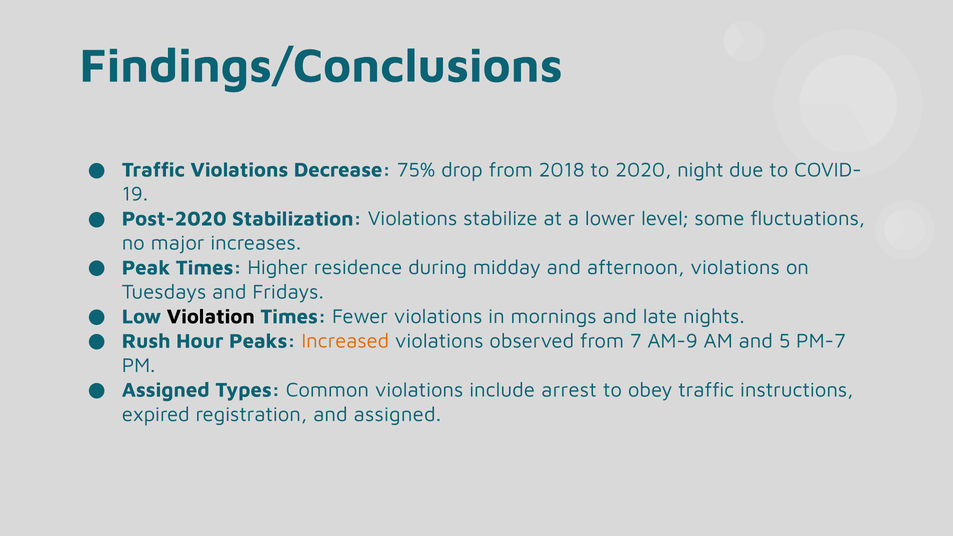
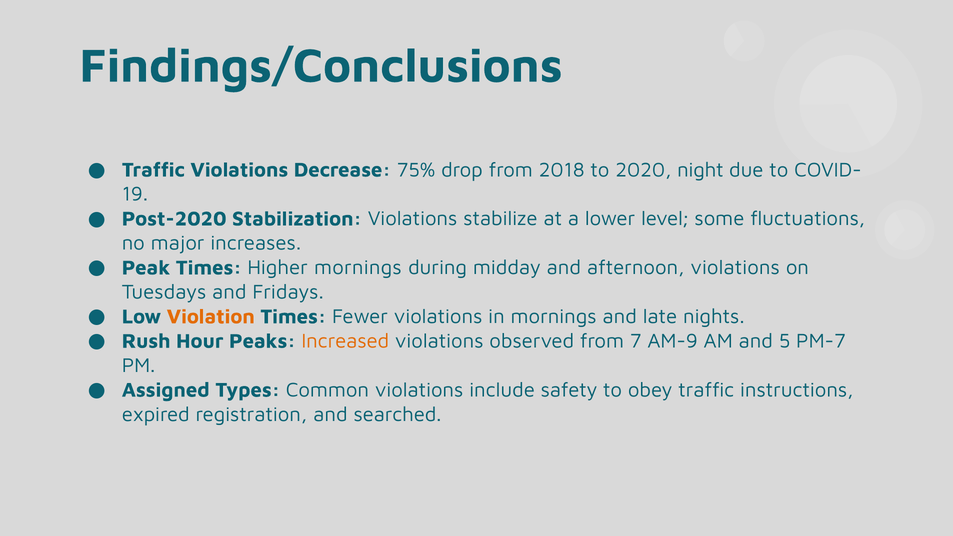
Higher residence: residence -> mornings
Violation colour: black -> orange
arrest: arrest -> safety
and assigned: assigned -> searched
